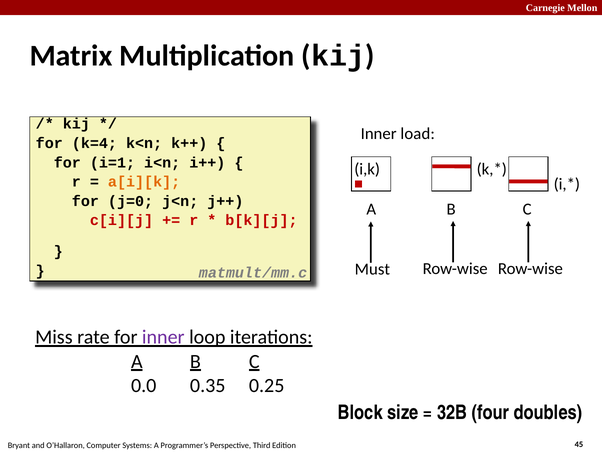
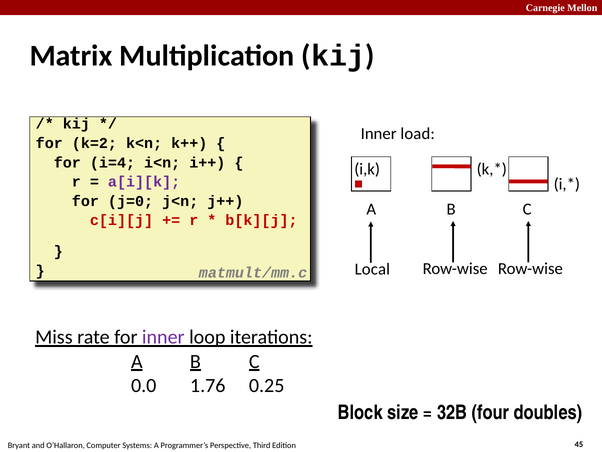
k=4: k=4 -> k=2
i=1: i=1 -> i=4
a[i][k colour: orange -> purple
Must: Must -> Local
0.35: 0.35 -> 1.76
